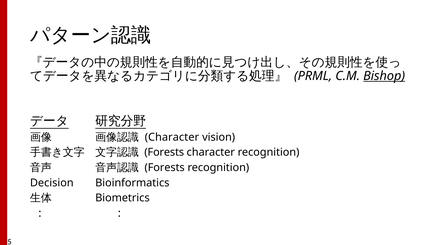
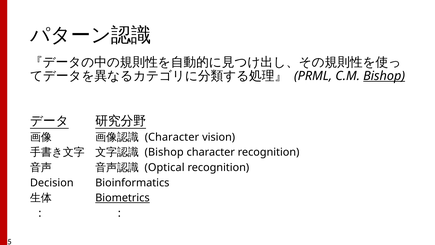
Forests at (164, 152): Forests -> Bishop
Forests at (165, 167): Forests -> Optical
Biometrics underline: none -> present
